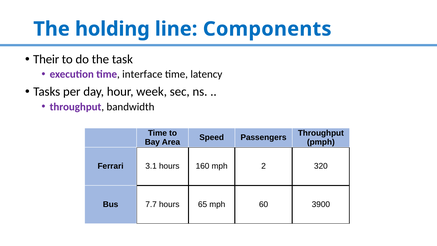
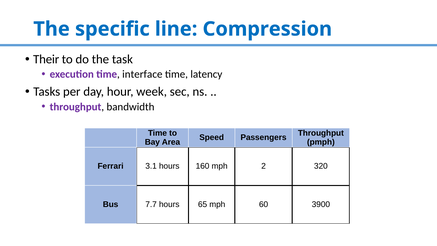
holding: holding -> specific
Components: Components -> Compression
